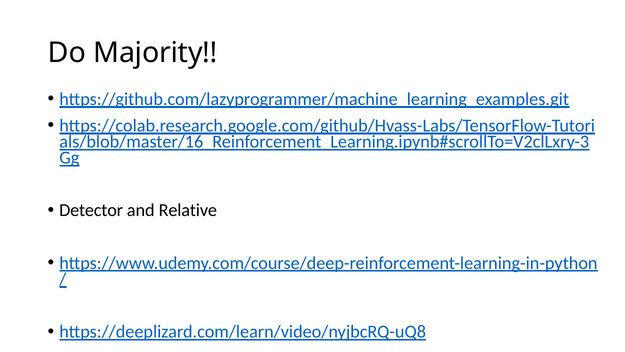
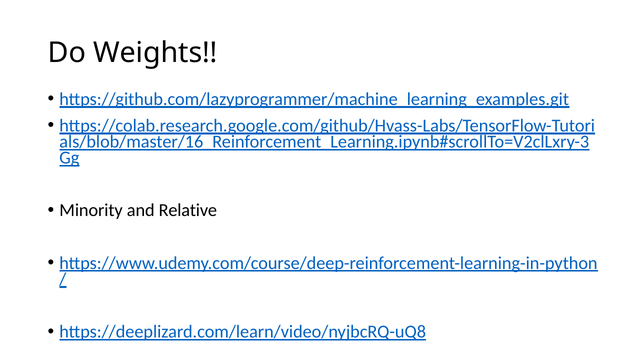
Majority: Majority -> Weights
Detector: Detector -> Minority
